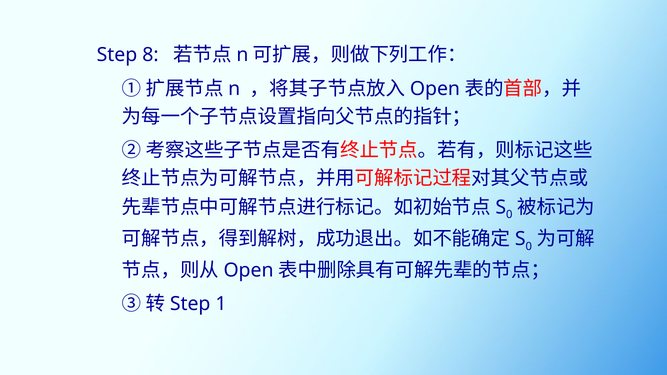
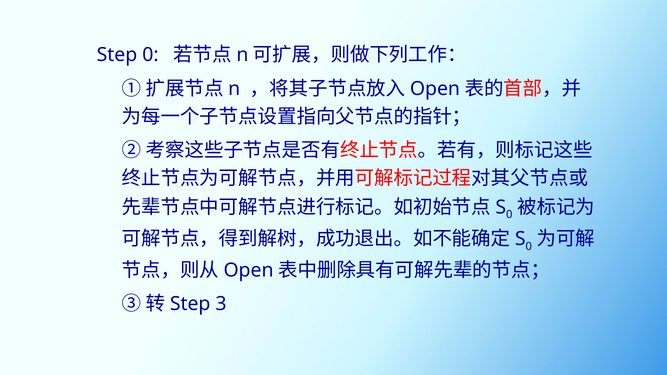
Step 8: 8 -> 0
1: 1 -> 3
